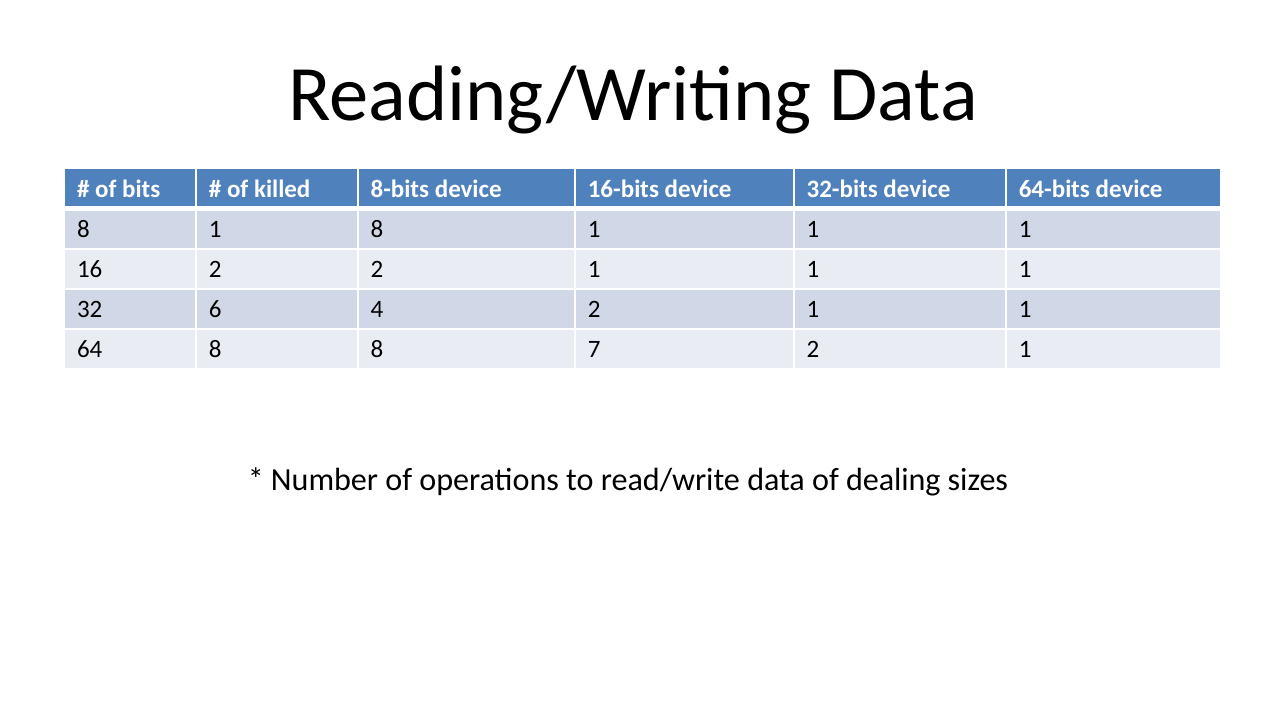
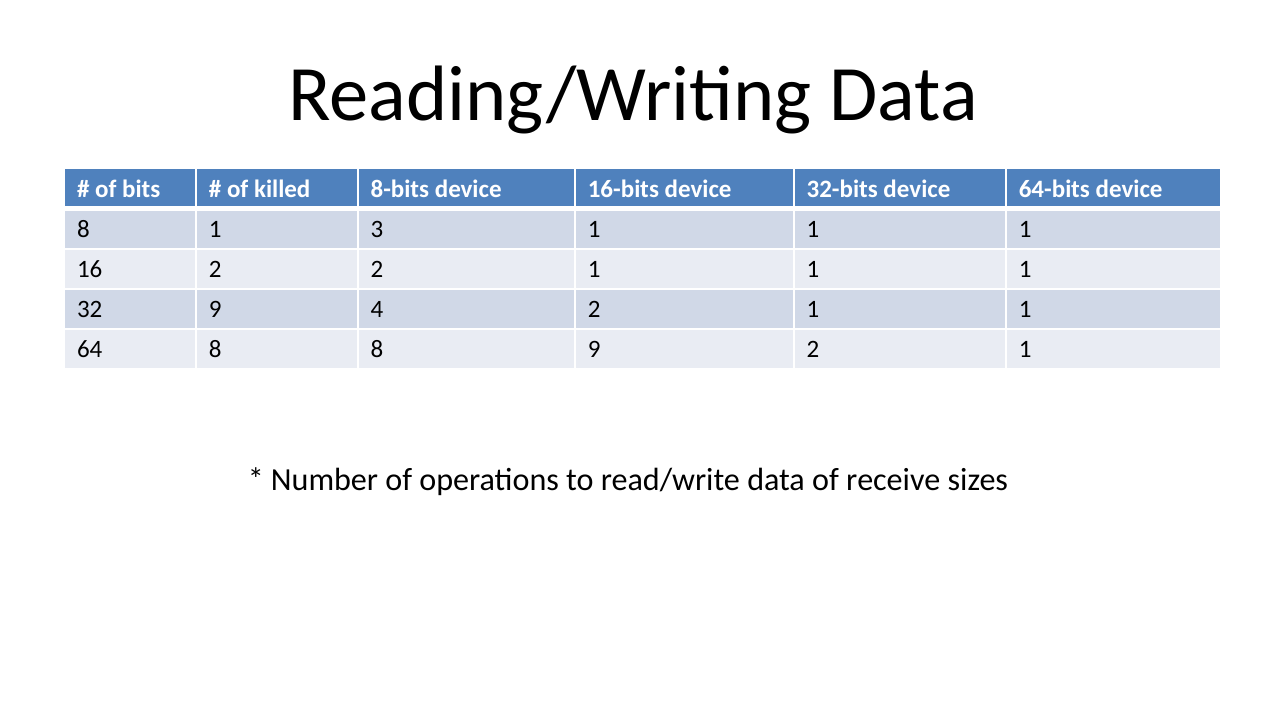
1 8: 8 -> 3
32 6: 6 -> 9
8 7: 7 -> 9
dealing: dealing -> receive
